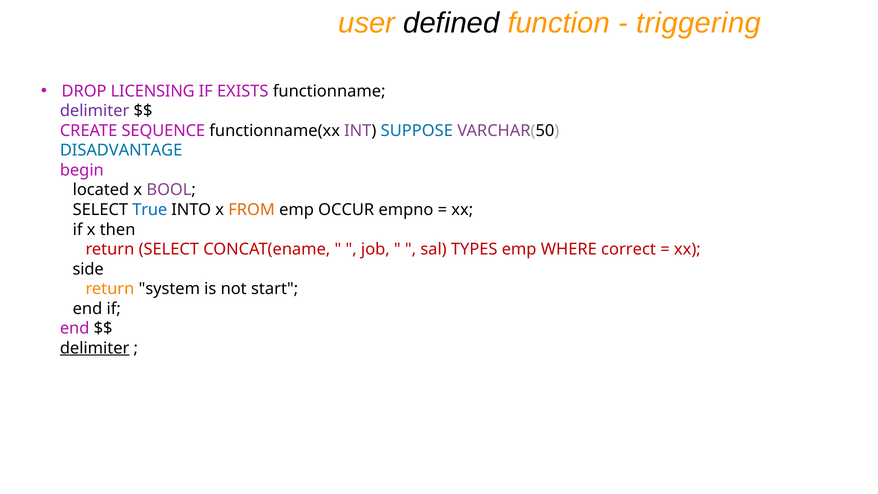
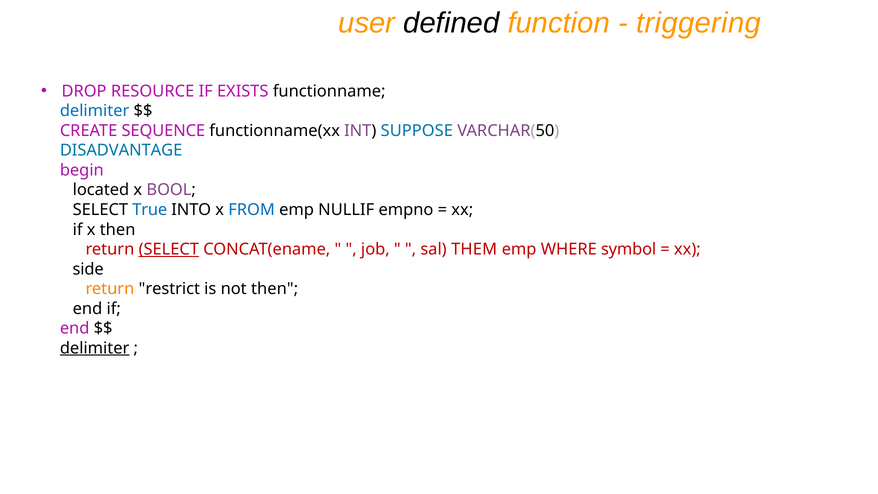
LICENSING: LICENSING -> RESOURCE
delimiter at (95, 111) colour: purple -> blue
FROM colour: orange -> blue
OCCUR: OCCUR -> NULLIF
SELECT at (169, 249) underline: none -> present
TYPES: TYPES -> THEM
correct: correct -> symbol
system: system -> restrict
not start: start -> then
